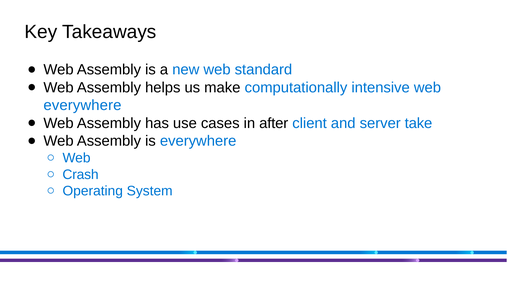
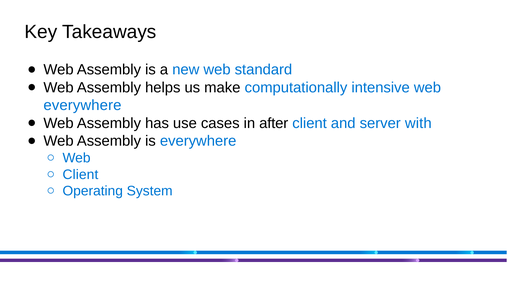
take: take -> with
Crash at (81, 174): Crash -> Client
